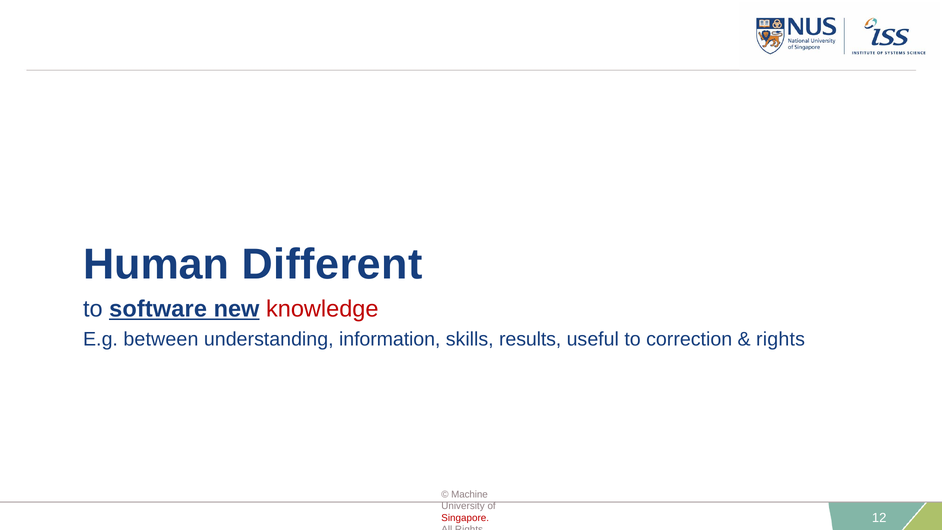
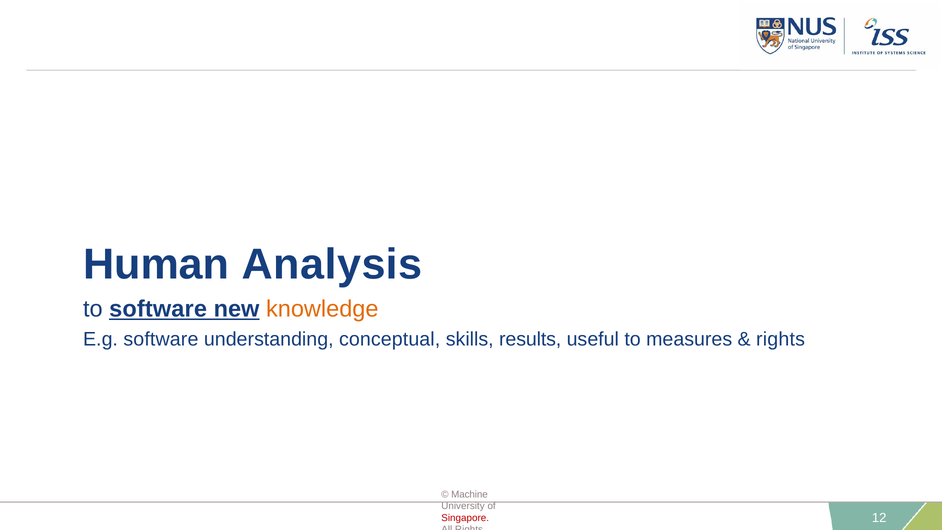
Different: Different -> Analysis
knowledge colour: red -> orange
E.g between: between -> software
information: information -> conceptual
correction: correction -> measures
